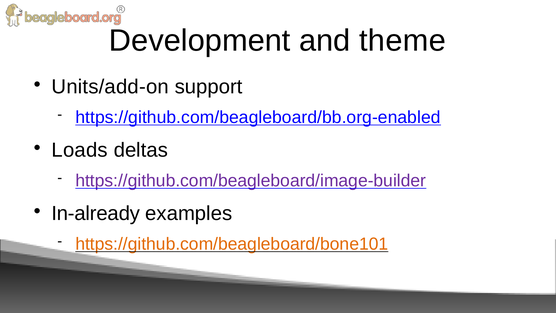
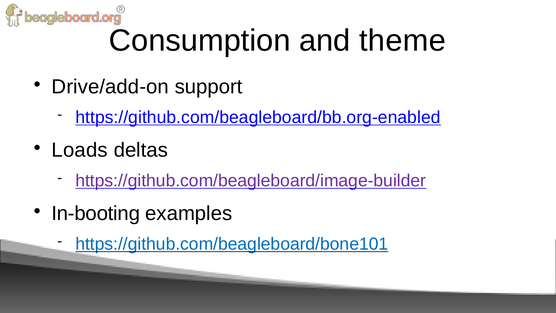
Development: Development -> Consumption
Units/add-on: Units/add-on -> Drive/add-on
In-already: In-already -> In-booting
https://github.com/beagleboard/bone101 colour: orange -> blue
